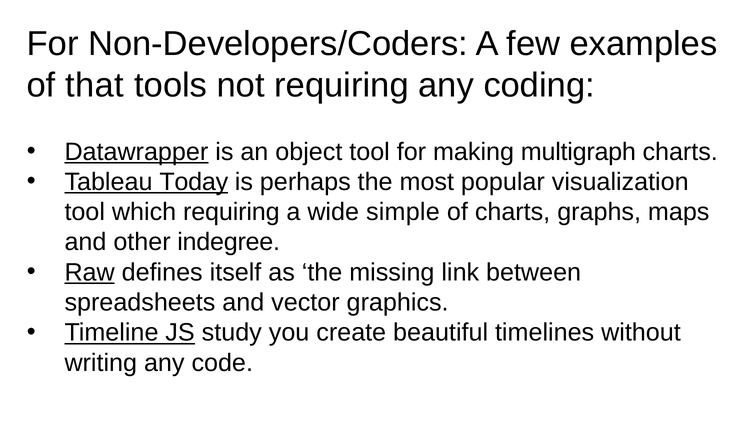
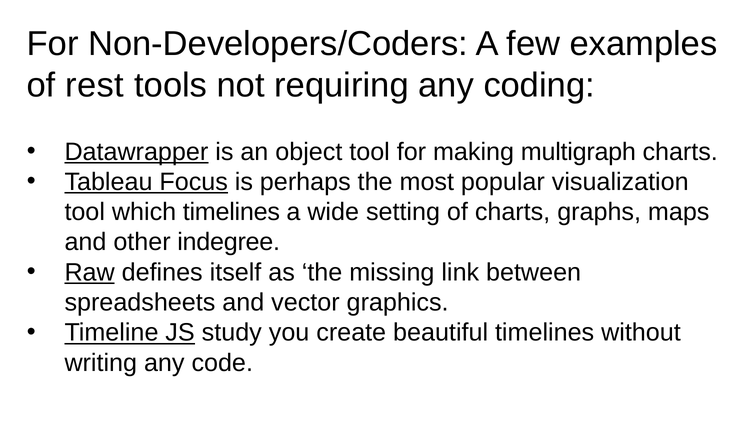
that: that -> rest
Today: Today -> Focus
which requiring: requiring -> timelines
simple: simple -> setting
